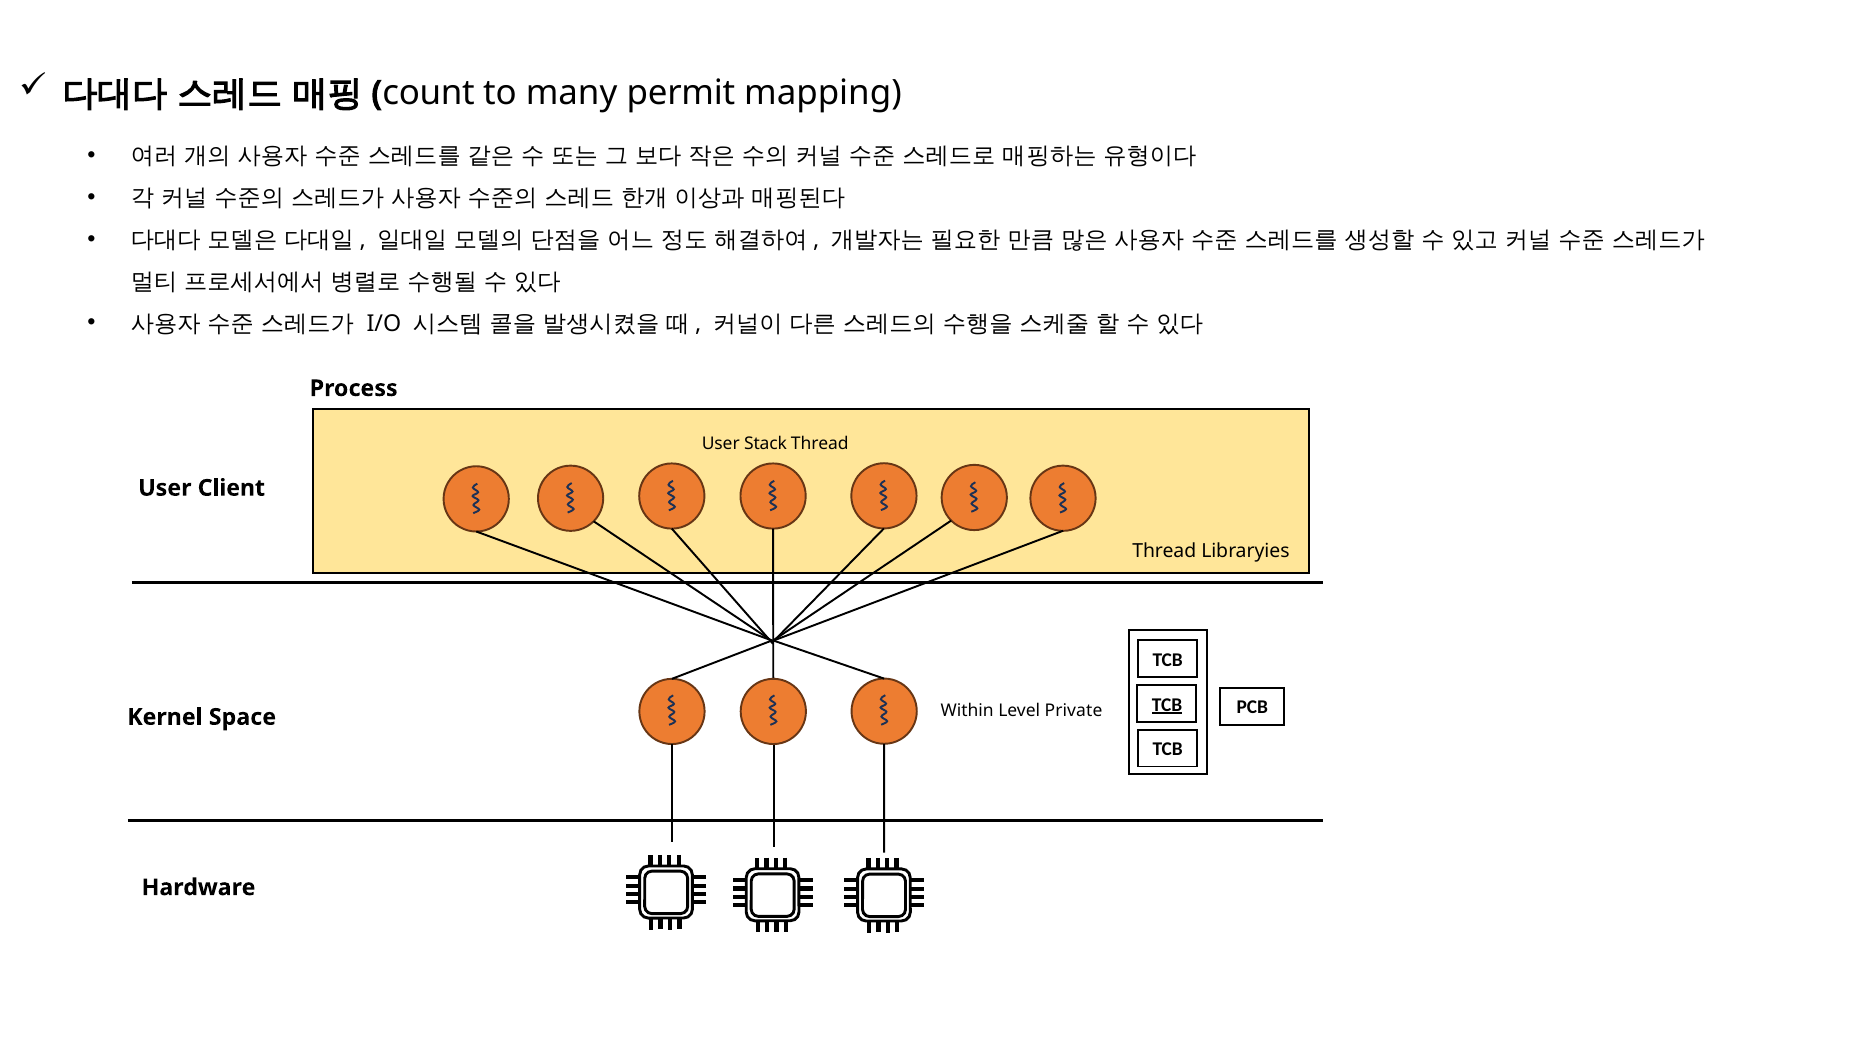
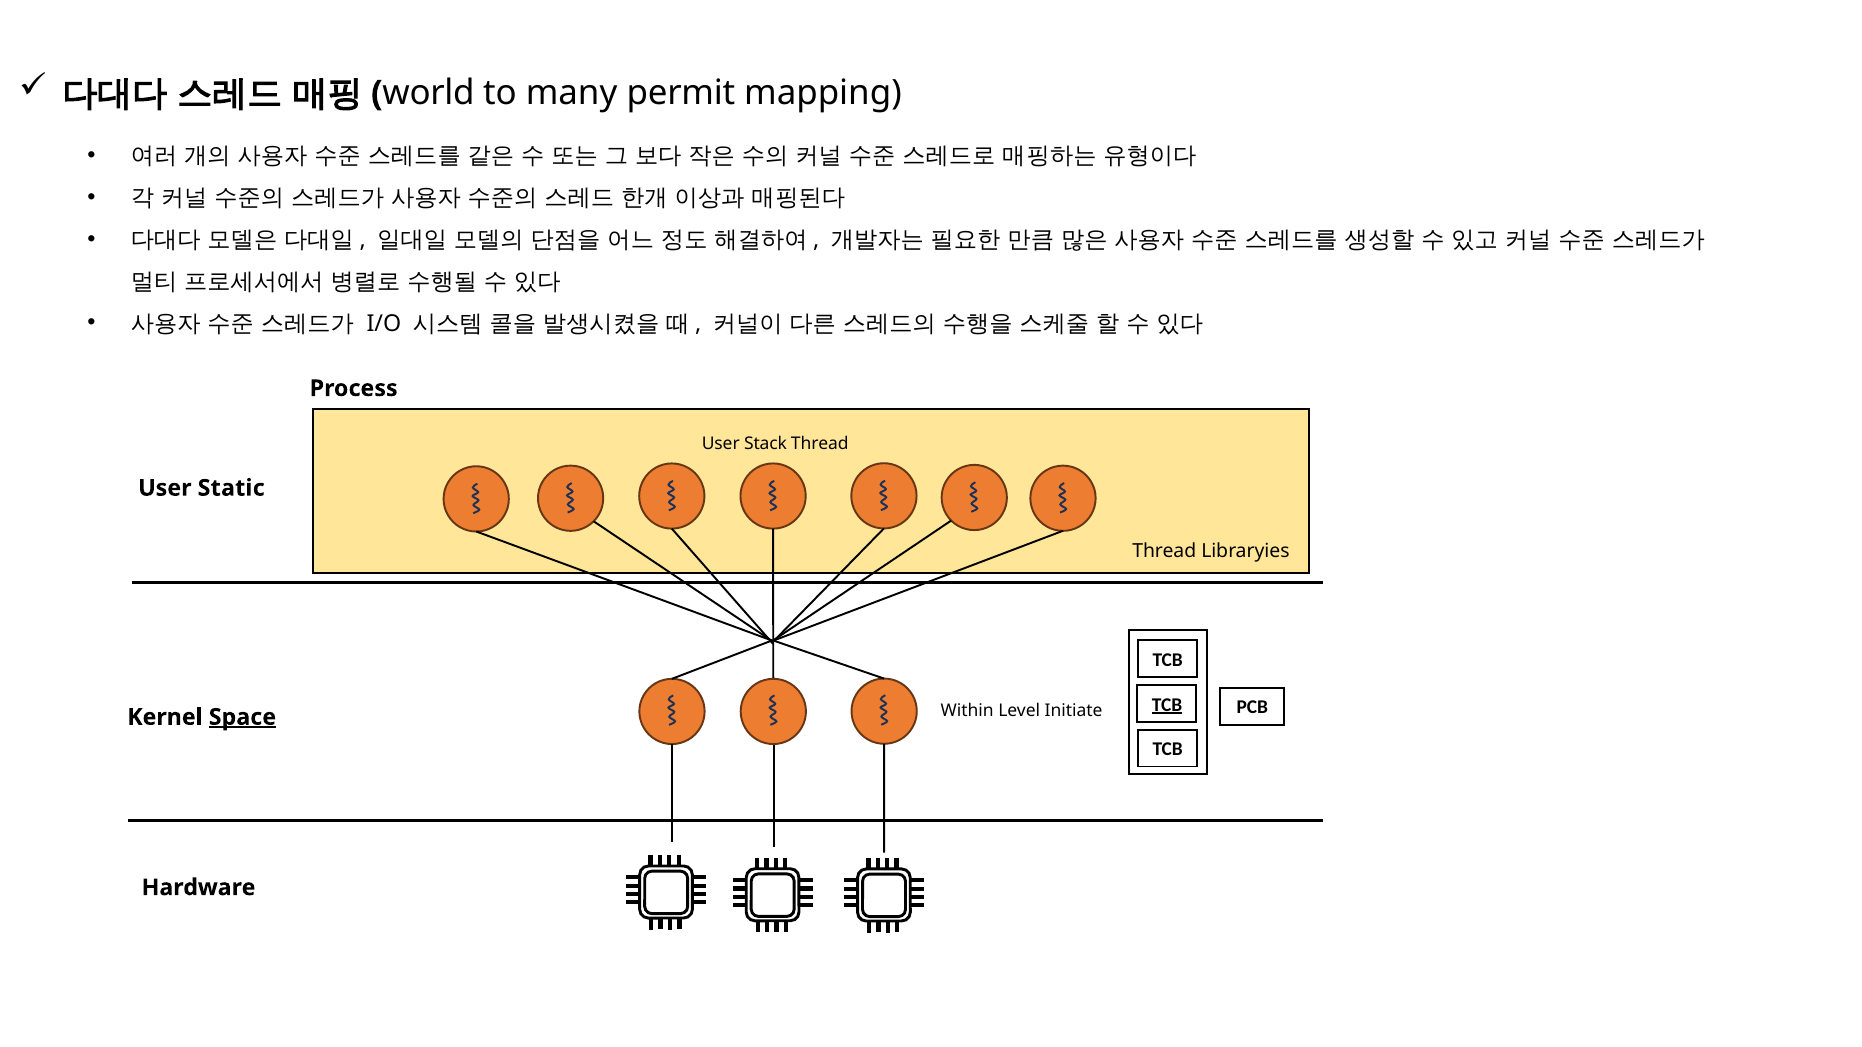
count: count -> world
Client: Client -> Static
Private: Private -> Initiate
Space underline: none -> present
